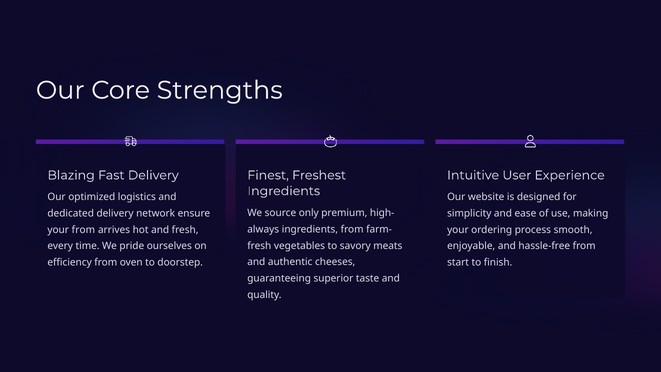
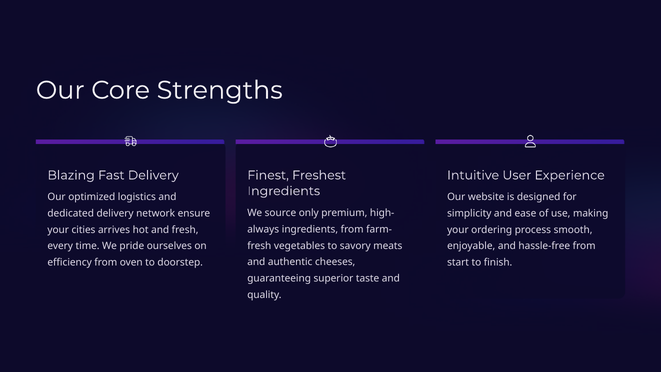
your from: from -> cities
